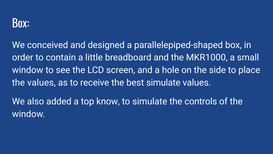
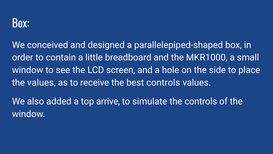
best simulate: simulate -> controls
know: know -> arrive
